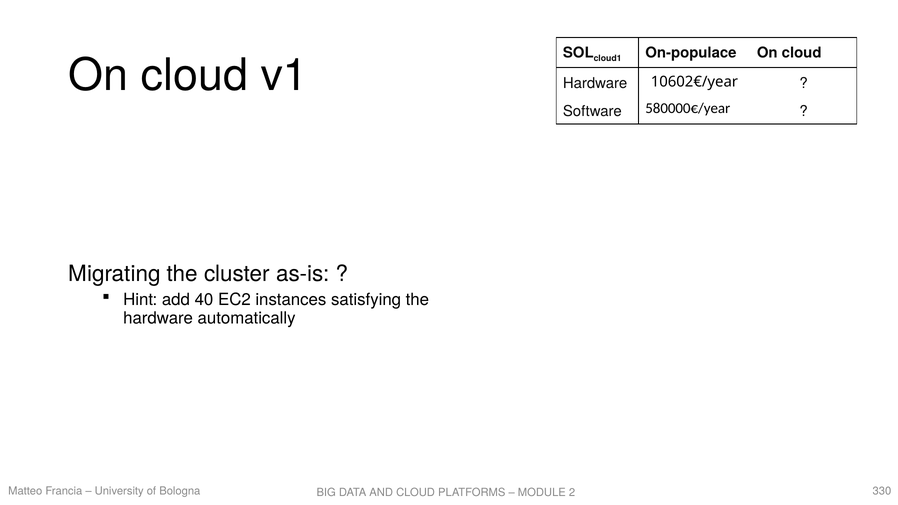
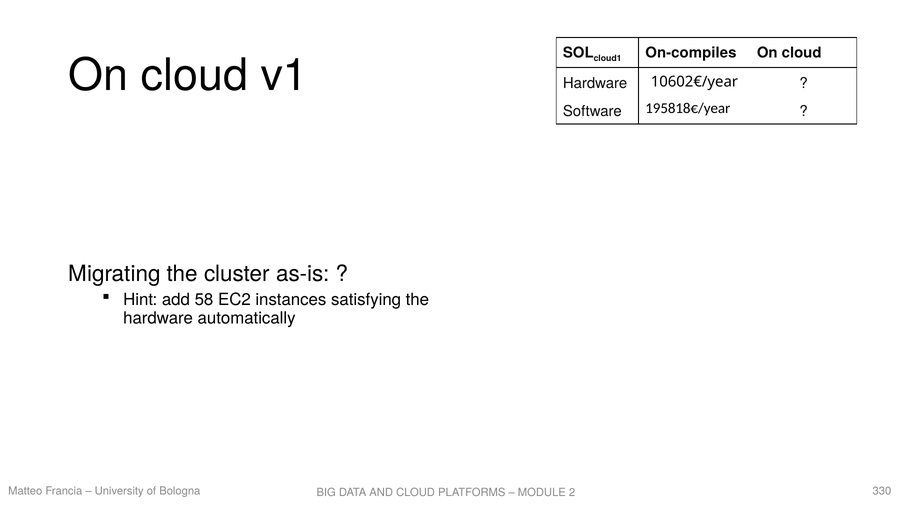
On-populace: On-populace -> On-compiles
580000€/year: 580000€/year -> 195818€/year
40: 40 -> 58
